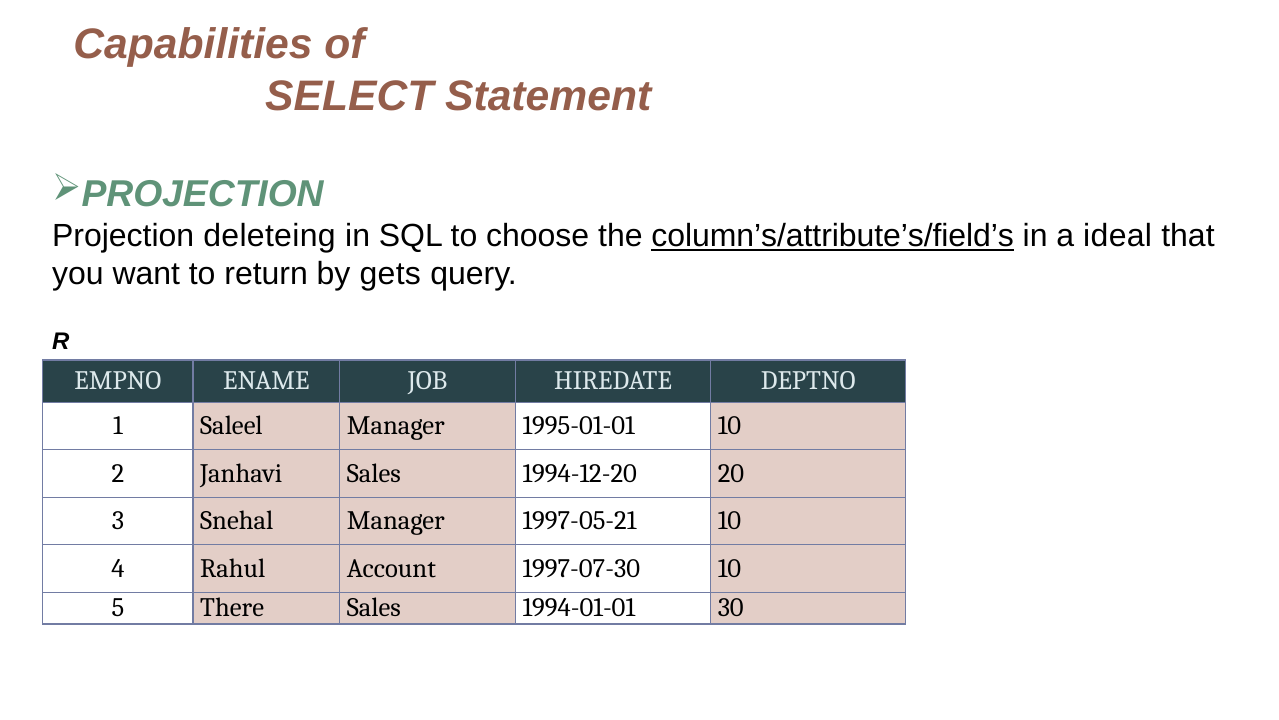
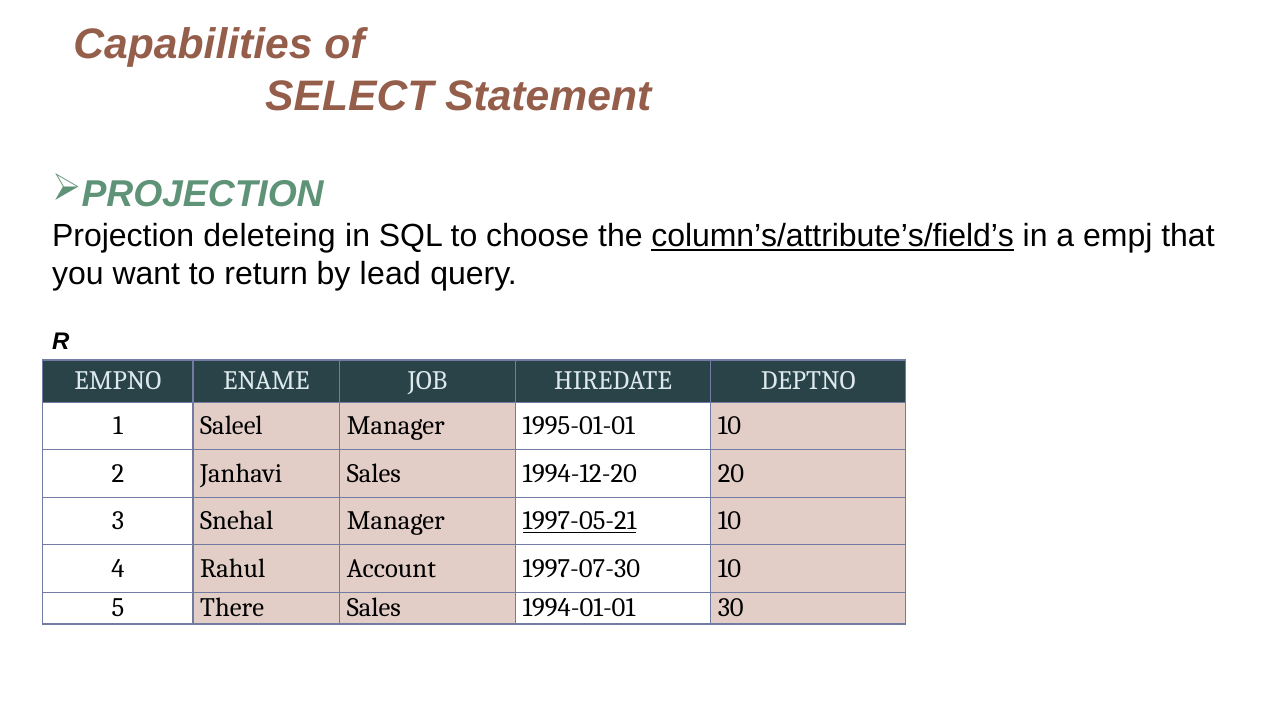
ideal: ideal -> empj
gets: gets -> lead
1997-05-21 underline: none -> present
